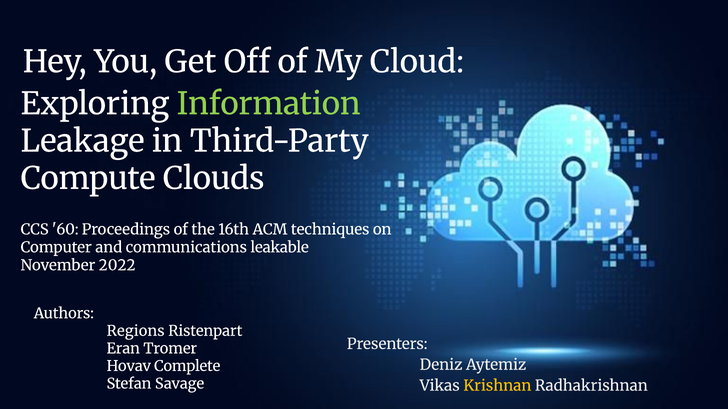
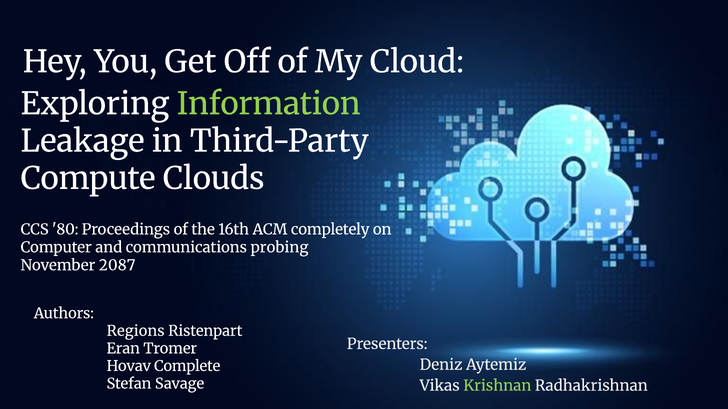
60: 60 -> 80
techniques: techniques -> completely
leakable: leakable -> probing
2022: 2022 -> 2087
Krishnan colour: yellow -> light green
